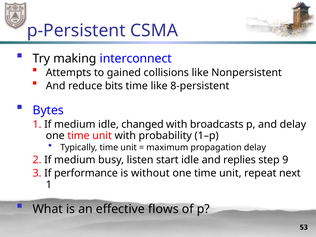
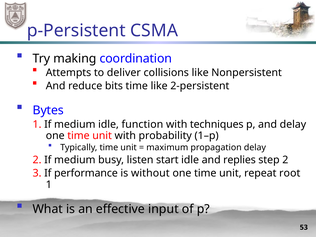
interconnect: interconnect -> coordination
gained: gained -> deliver
8-persistent: 8-persistent -> 2-persistent
changed: changed -> function
broadcasts: broadcasts -> techniques
step 9: 9 -> 2
next: next -> root
flows: flows -> input
